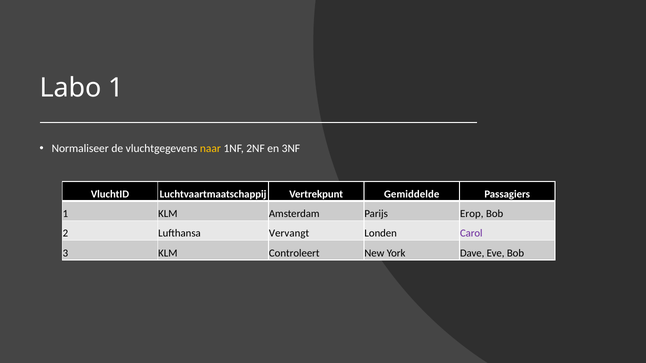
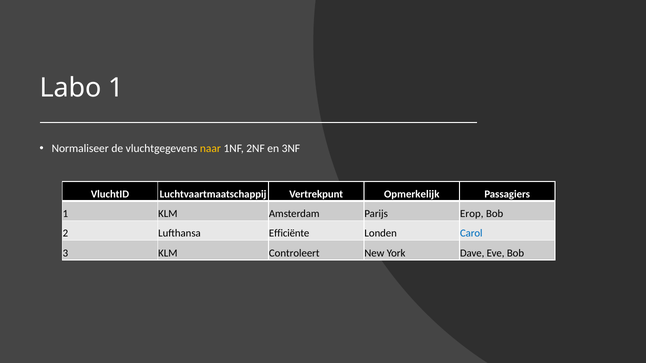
Gemiddelde: Gemiddelde -> Opmerkelijk
Vervangt: Vervangt -> Efficiënte
Carol colour: purple -> blue
